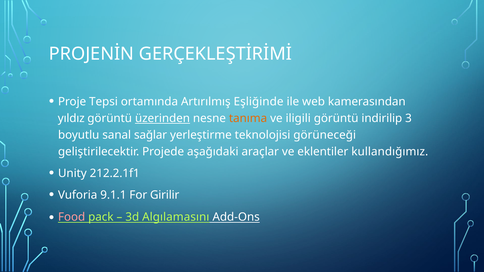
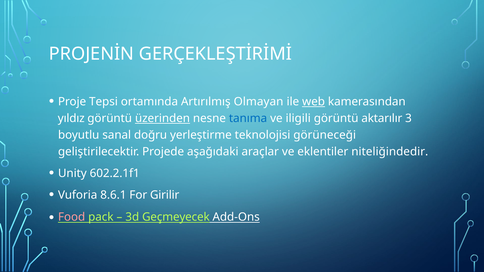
Eşliğinde: Eşliğinde -> Olmayan
web underline: none -> present
tanıma colour: orange -> blue
indirilip: indirilip -> aktarılır
sağlar: sağlar -> doğru
kullandığımız: kullandığımız -> niteliğindedir
212.2.1f1: 212.2.1f1 -> 602.2.1f1
9.1.1: 9.1.1 -> 8.6.1
Algılamasını: Algılamasını -> Geçmeyecek
